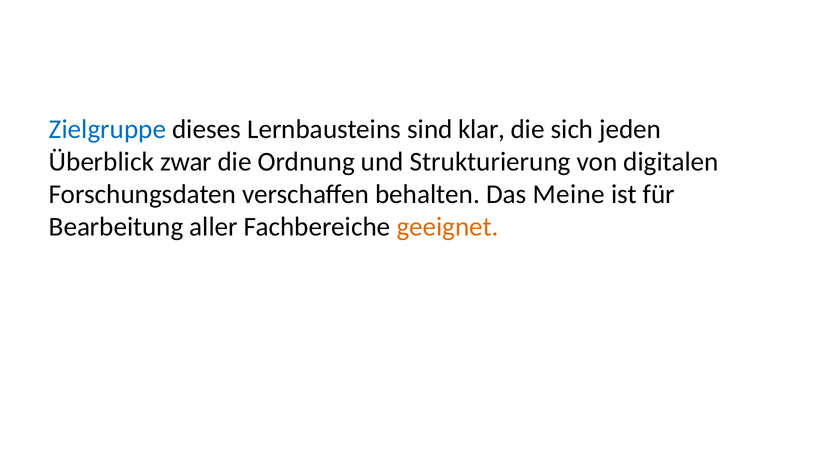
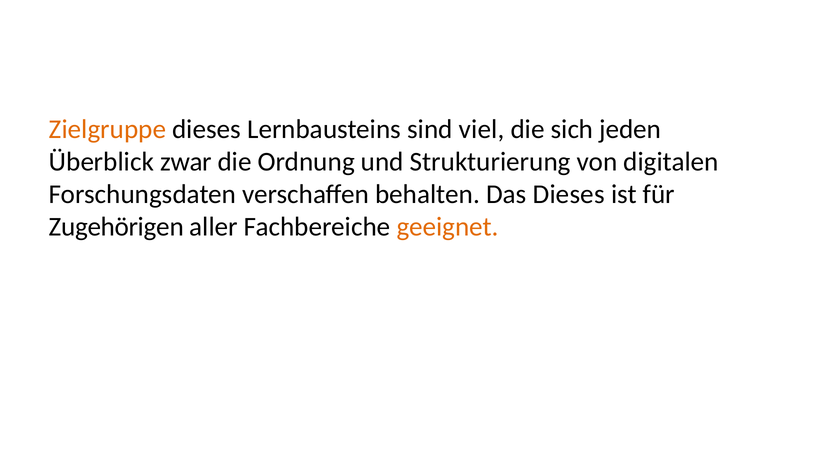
Zielgruppe colour: blue -> orange
klar: klar -> viel
Das Meine: Meine -> Dieses
Bearbeitung: Bearbeitung -> Zugehörigen
